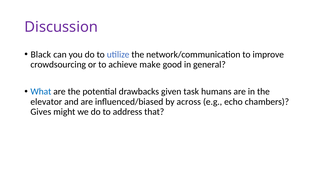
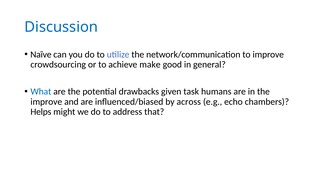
Discussion colour: purple -> blue
Black: Black -> Naïve
elevator at (46, 101): elevator -> improve
Gives: Gives -> Helps
